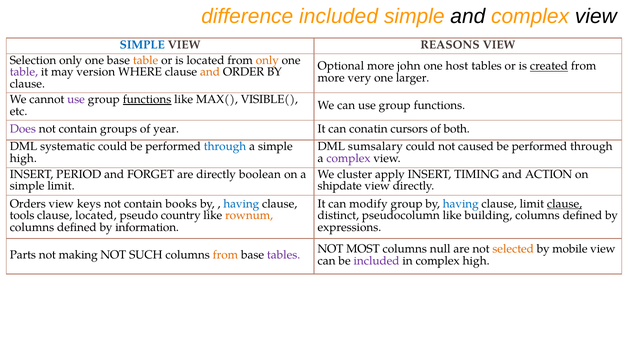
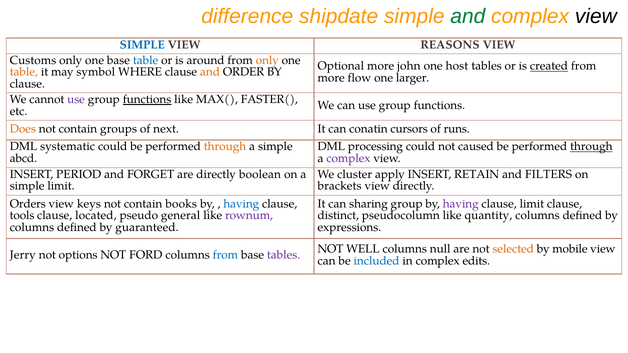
difference included: included -> shipdate
and at (468, 16) colour: black -> green
Selection: Selection -> Customs
table at (146, 60) colour: orange -> blue
is located: located -> around
table at (24, 72) colour: purple -> orange
version: version -> symbol
very: very -> flow
VISIBLE(: VISIBLE( -> FASTER(
Does colour: purple -> orange
year: year -> next
both: both -> runs
through at (225, 147) colour: blue -> orange
sumsalary: sumsalary -> processing
through at (591, 147) underline: none -> present
high at (23, 159): high -> abcd
TIMING: TIMING -> RETAIN
ACTION: ACTION -> FILTERS
shipdate: shipdate -> brackets
modify: modify -> sharing
having at (461, 204) colour: blue -> purple
clause at (565, 204) underline: present -> none
country: country -> general
rownum colour: orange -> purple
building: building -> quantity
information: information -> guaranteed
MOST: MOST -> WELL
Parts: Parts -> Jerry
making: making -> options
SUCH: SUCH -> FORD
from at (225, 255) colour: orange -> blue
included at (377, 261) colour: purple -> blue
complex high: high -> edits
